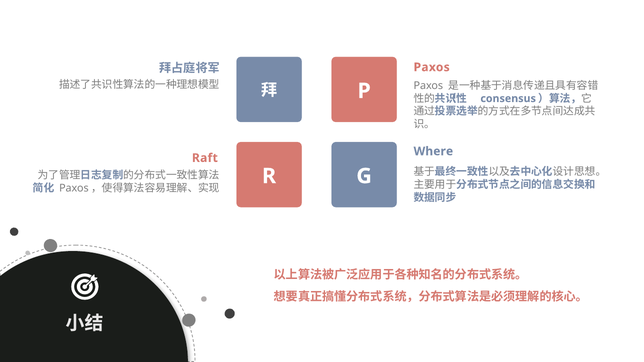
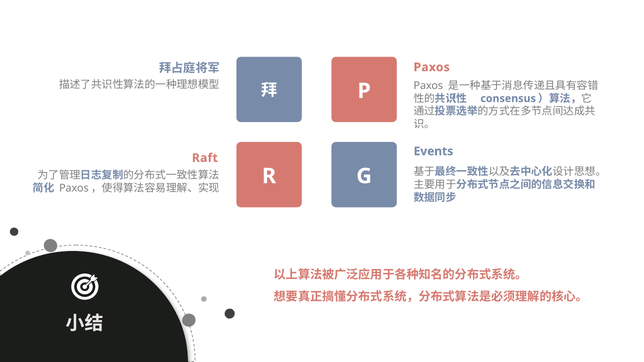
Where: Where -> Events
